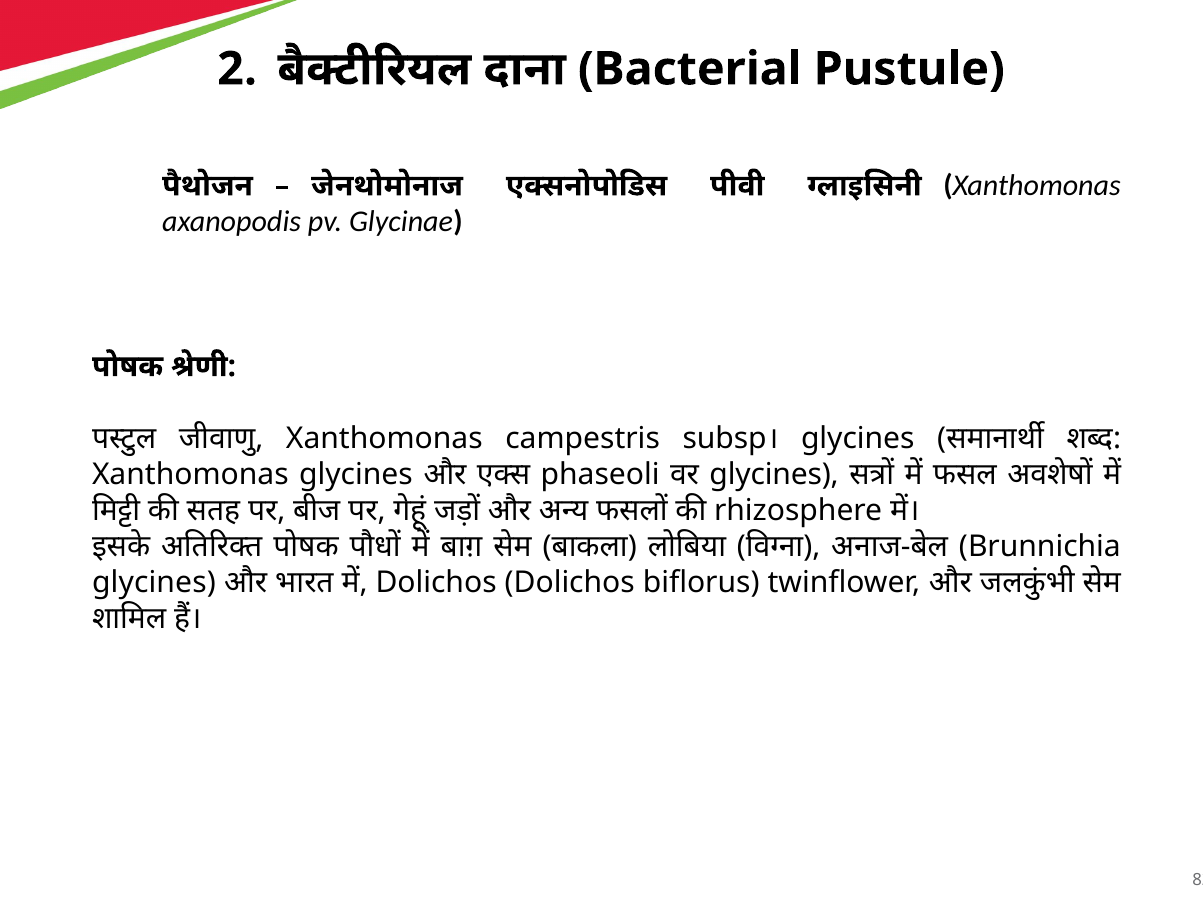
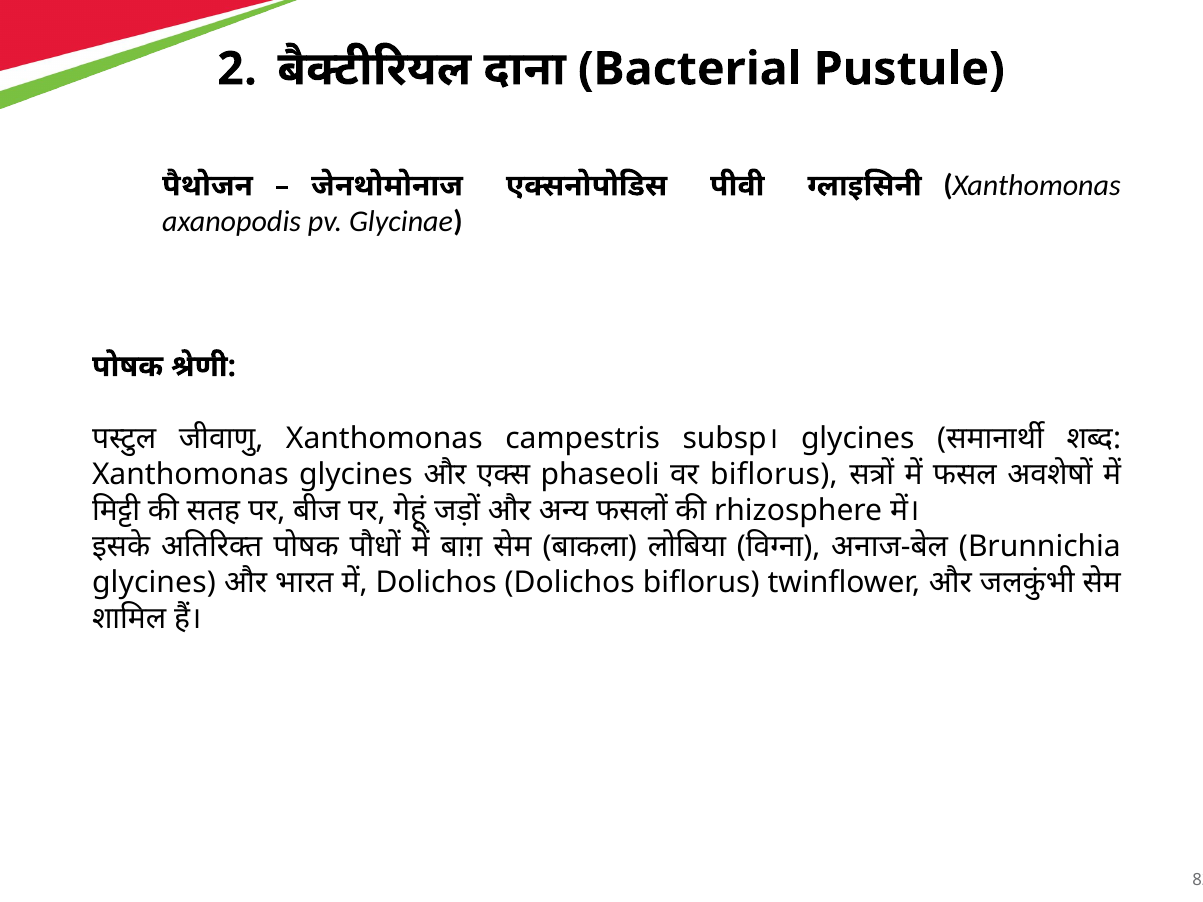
glycines at (774, 475): glycines -> biflorus
